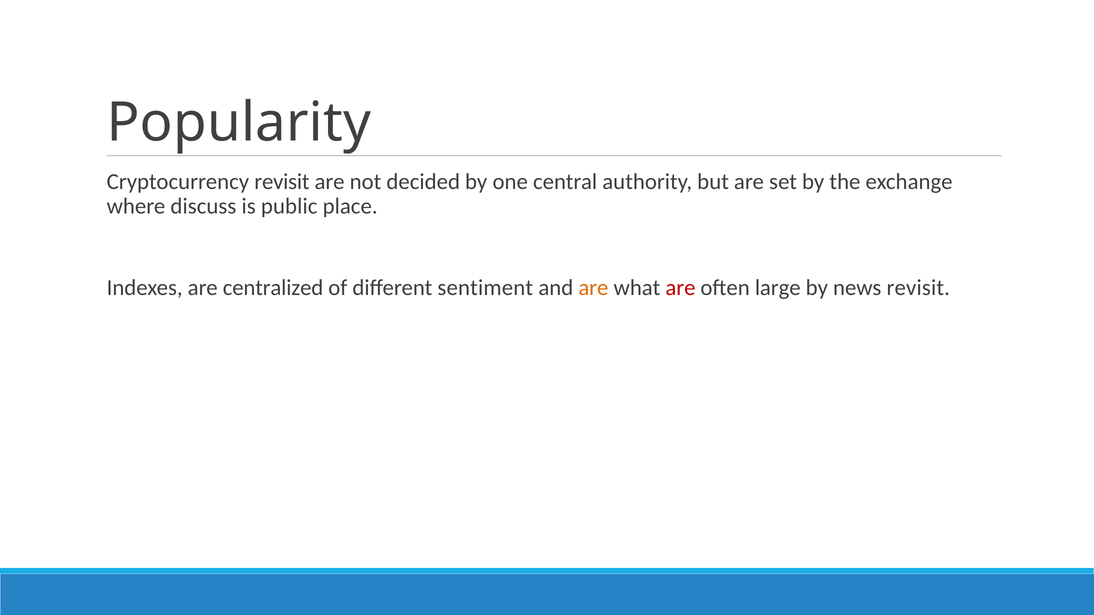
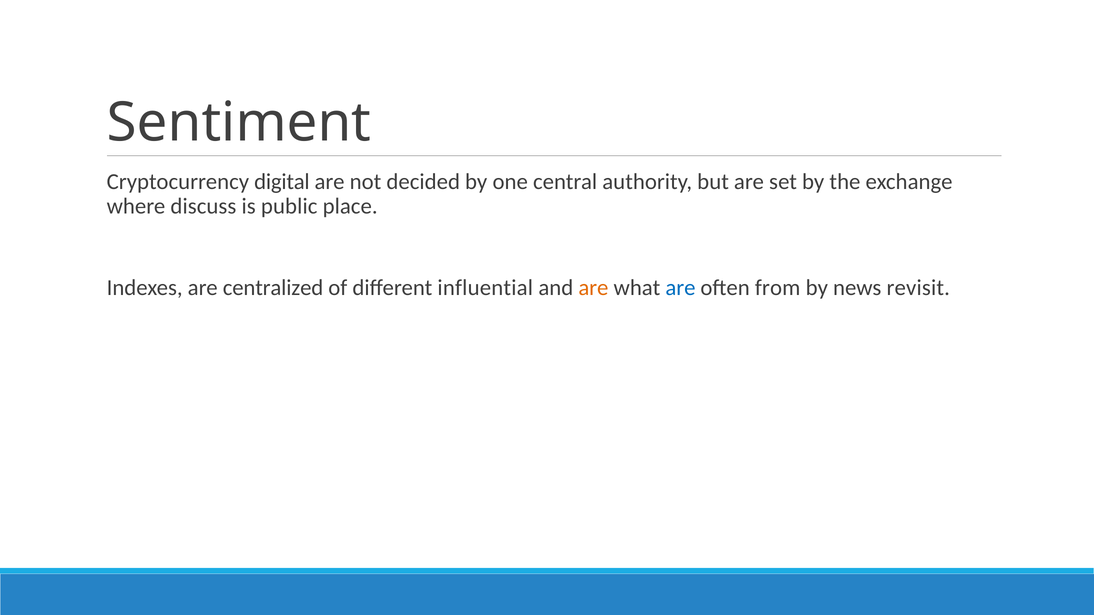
Popularity: Popularity -> Sentiment
Cryptocurrency revisit: revisit -> digital
sentiment: sentiment -> influential
are at (680, 288) colour: red -> blue
large: large -> from
